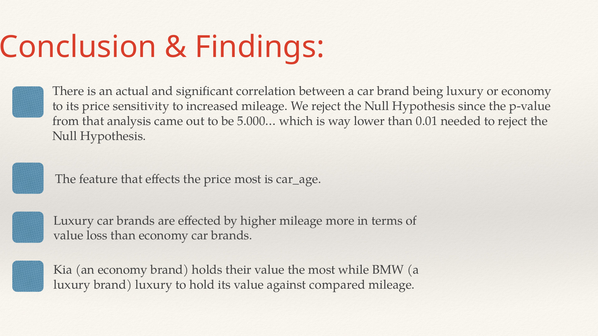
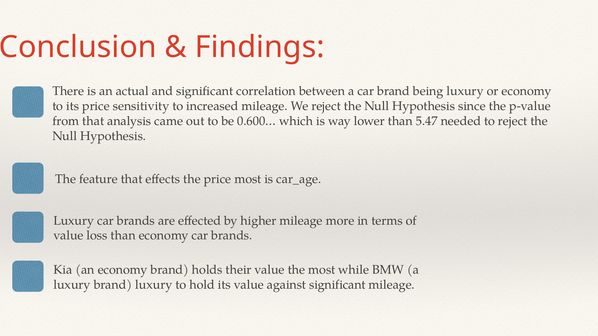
5.000…: 5.000… -> 0.600…
0.01: 0.01 -> 5.47
against compared: compared -> significant
